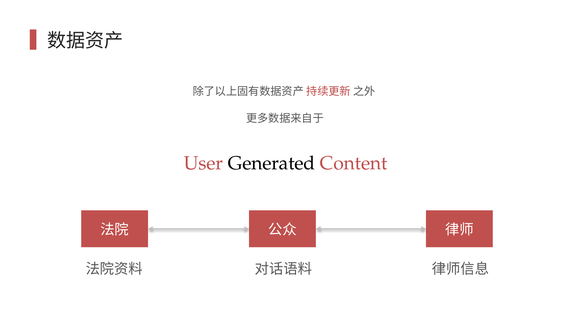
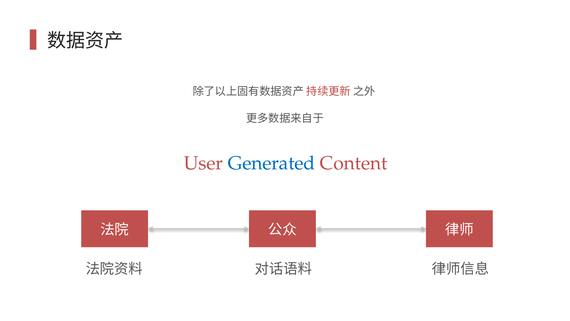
Generated colour: black -> blue
